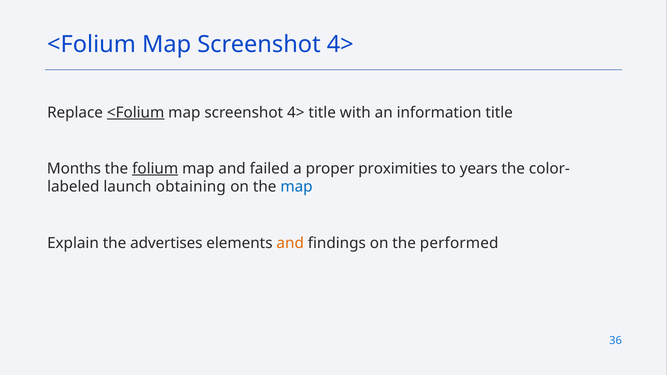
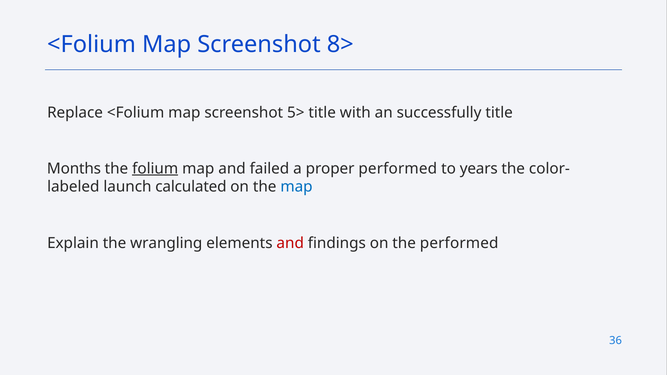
4> at (340, 45): 4> -> 8>
<Folium at (136, 113) underline: present -> none
4> at (296, 113): 4> -> 5>
information: information -> successfully
proper proximities: proximities -> performed
obtaining: obtaining -> calculated
advertises: advertises -> wrangling
and at (290, 243) colour: orange -> red
